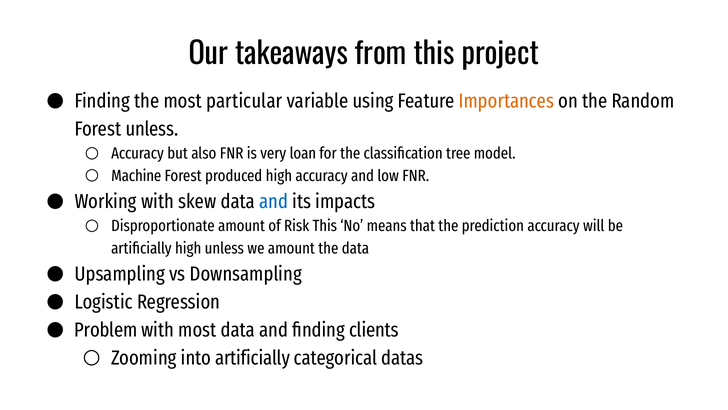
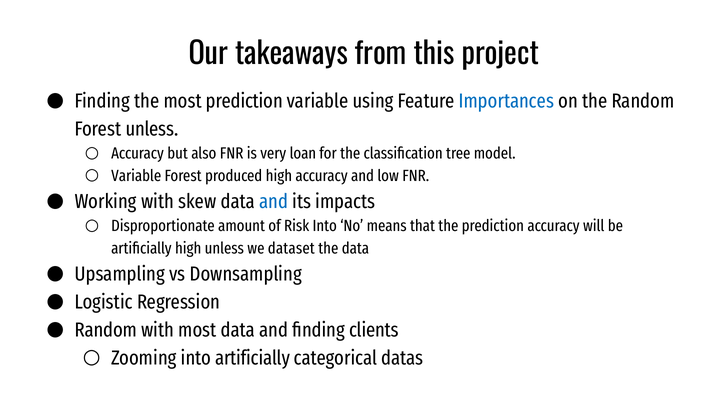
most particular: particular -> prediction
Importances colour: orange -> blue
Machine at (136, 175): Machine -> Variable
Risk This: This -> Into
we amount: amount -> dataset
Problem at (106, 330): Problem -> Random
